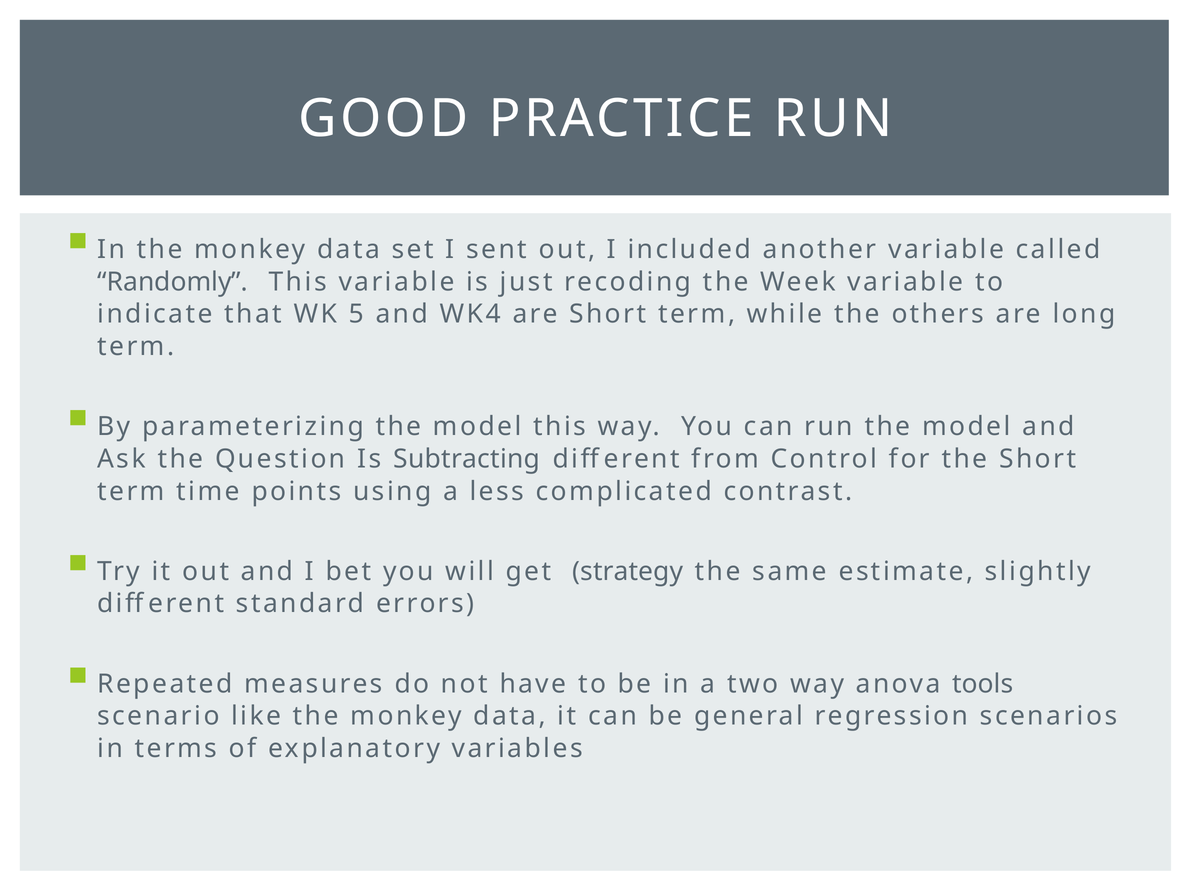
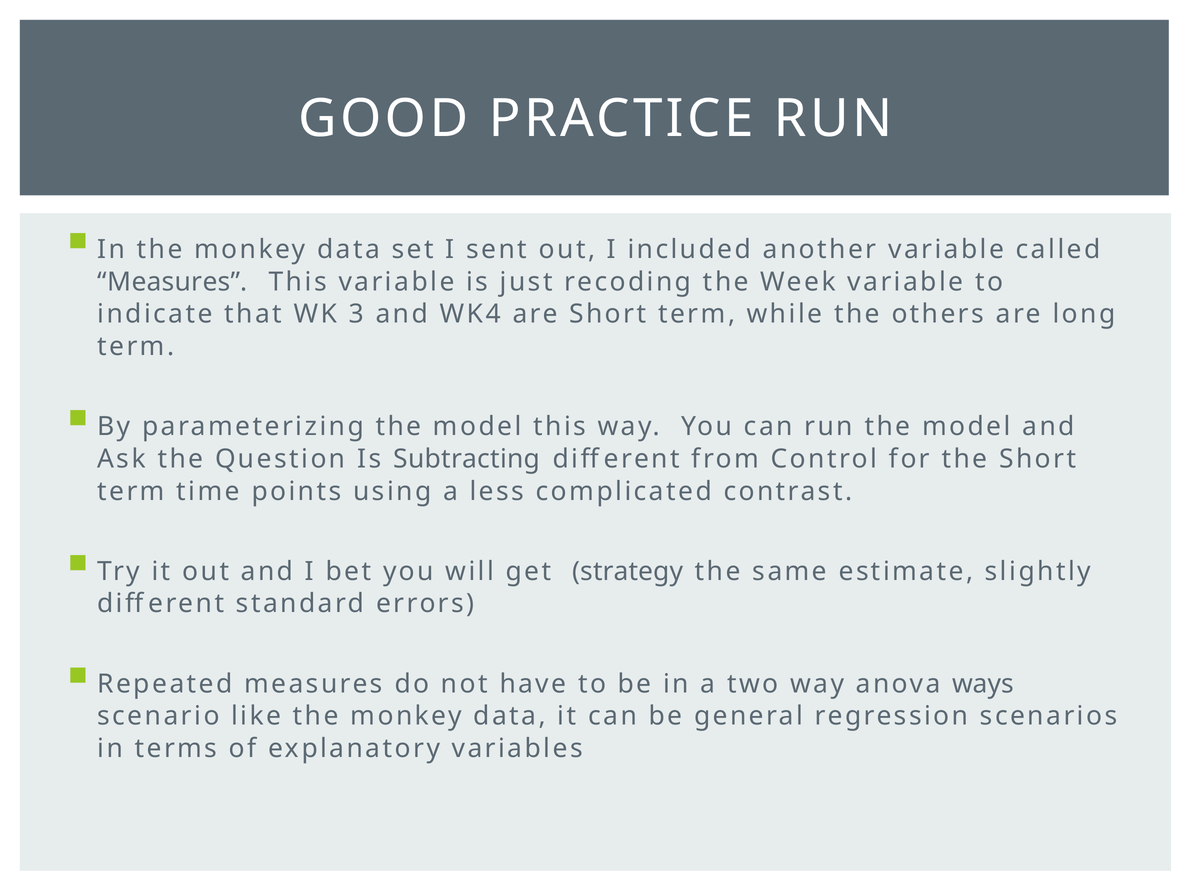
Randomly at (173, 282): Randomly -> Measures
5: 5 -> 3
tools: tools -> ways
